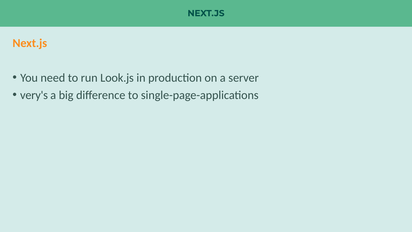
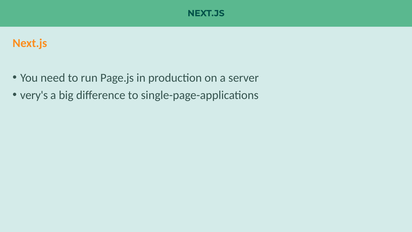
Look.js: Look.js -> Page.js
